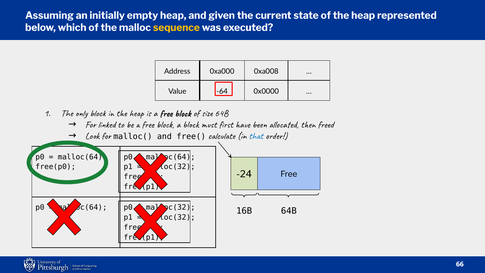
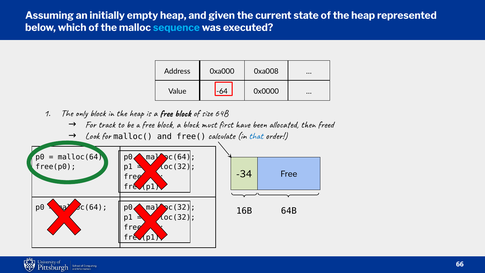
sequence colour: yellow -> light blue
linked: linked -> track
-24: -24 -> -34
